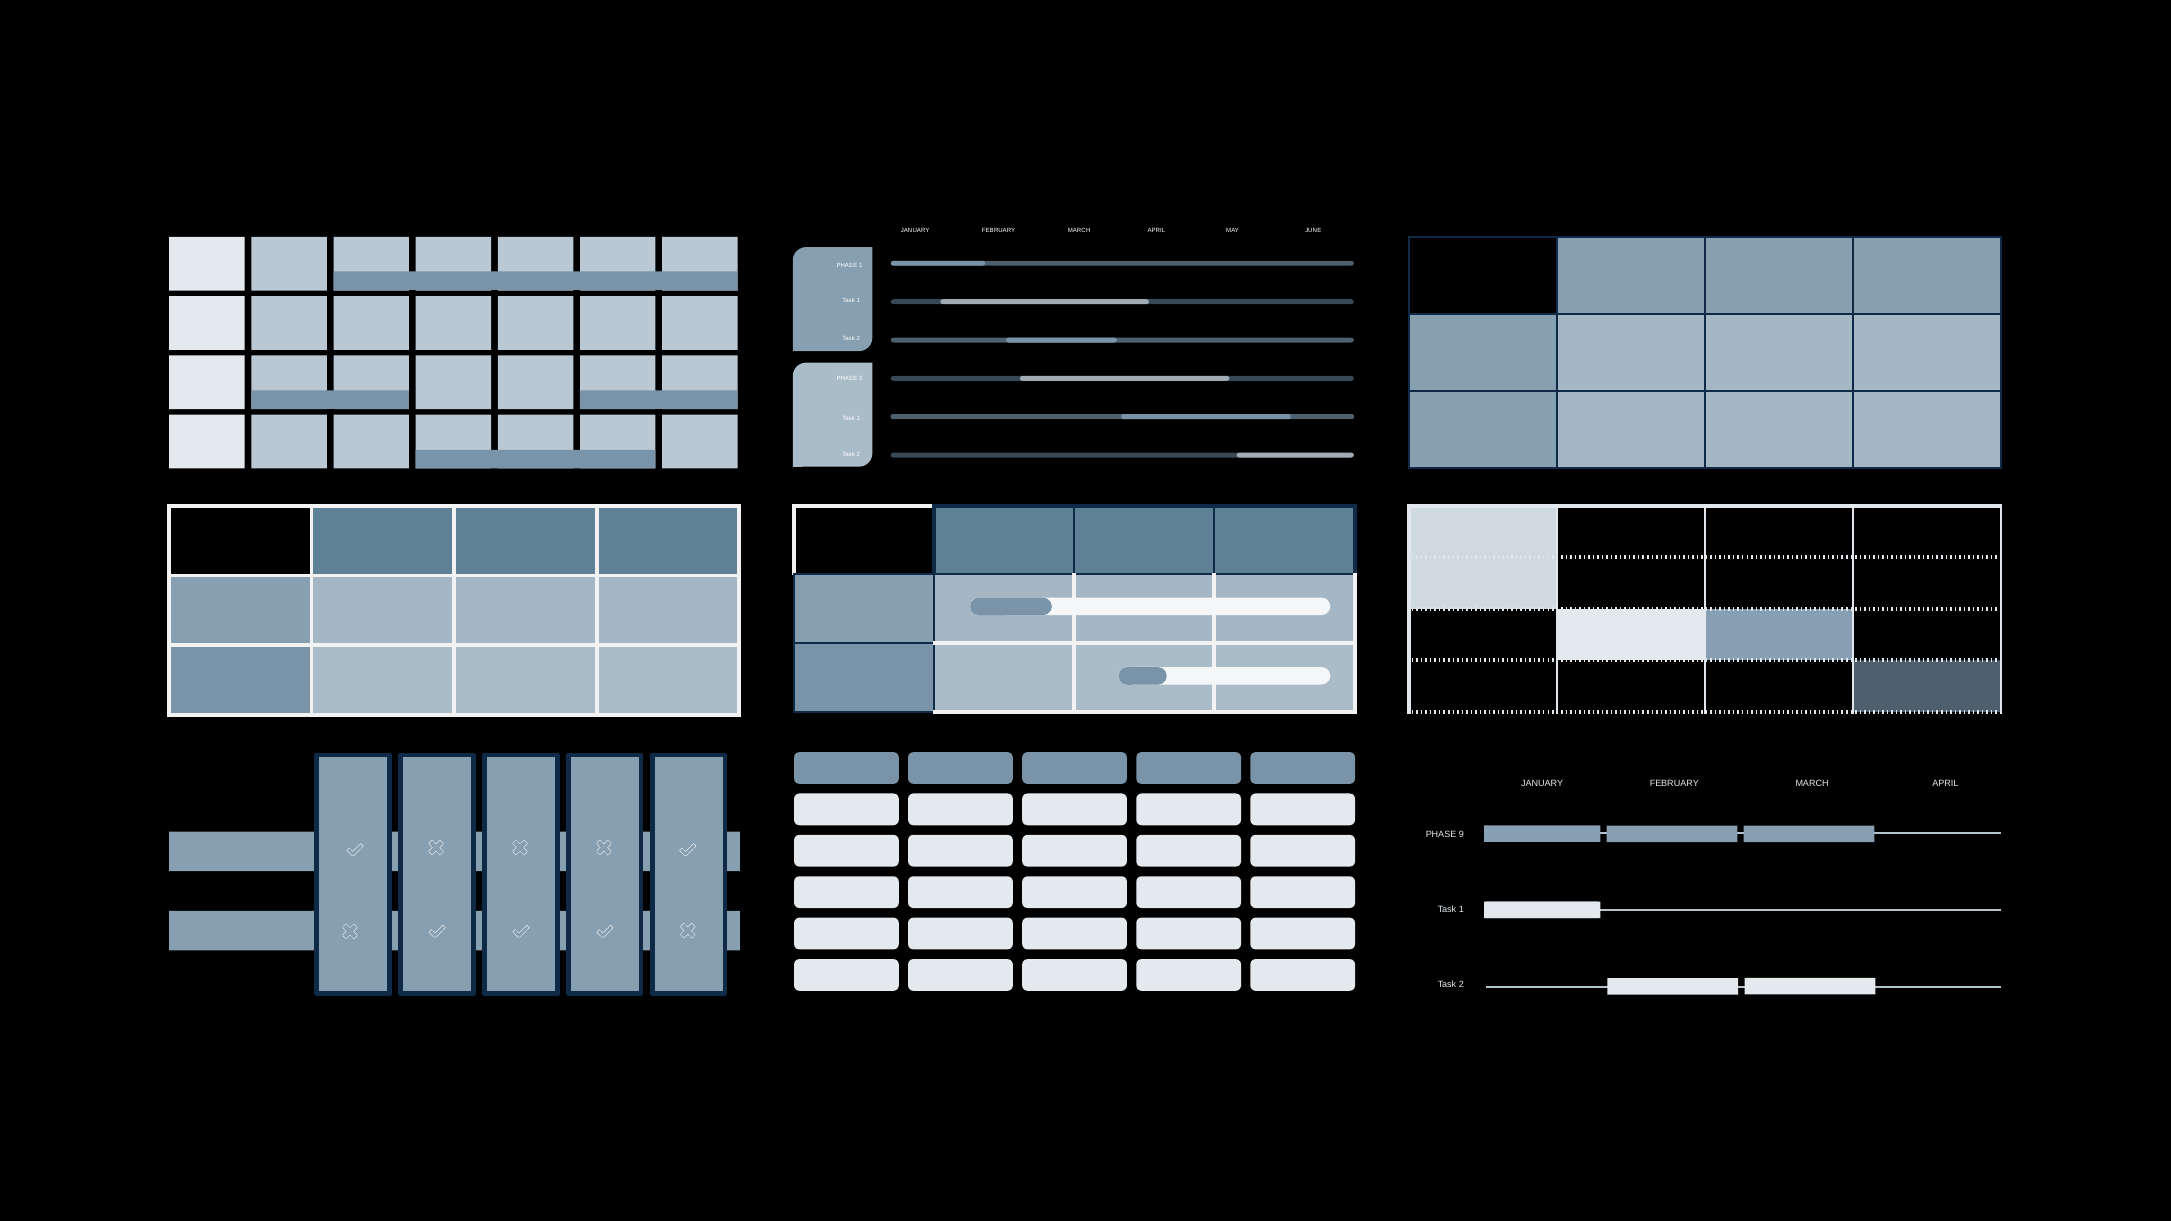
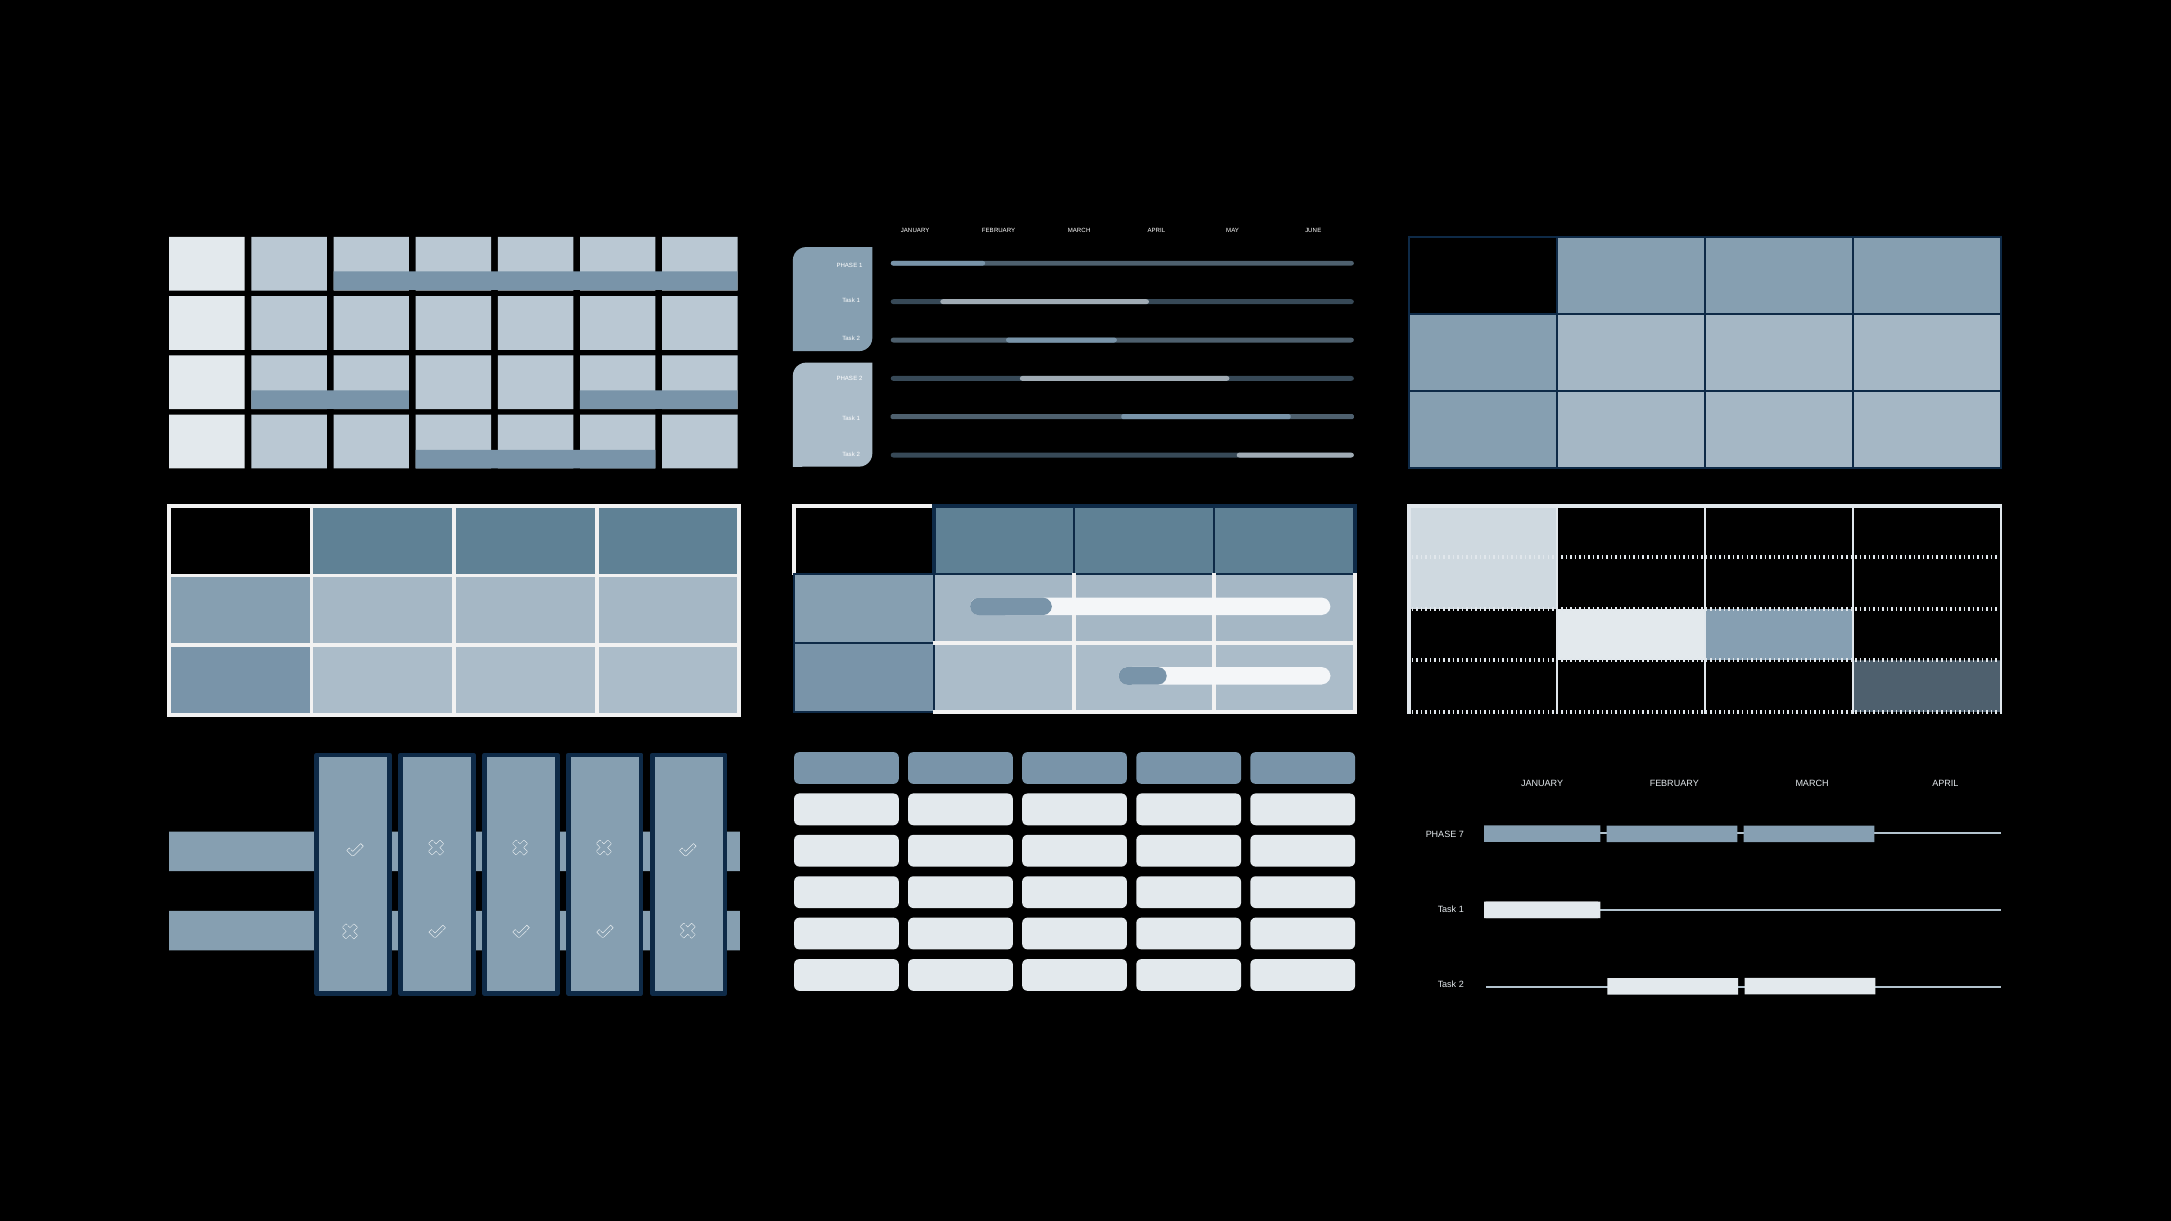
9: 9 -> 7
